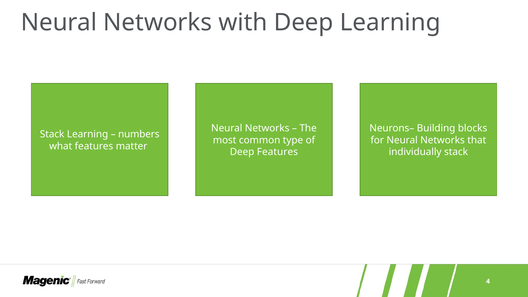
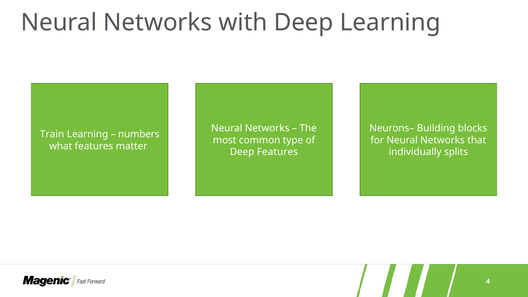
Stack at (52, 134): Stack -> Train
individually stack: stack -> splits
